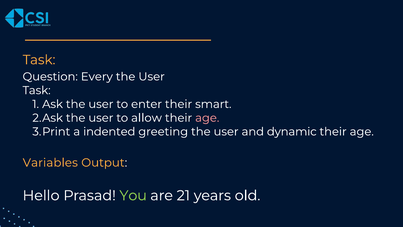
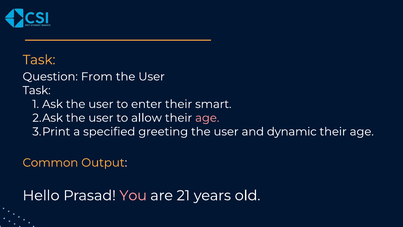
Every: Every -> From
indented: indented -> specified
Variables: Variables -> Common
You colour: light green -> pink
